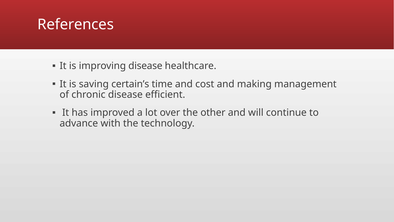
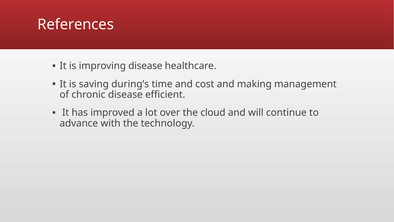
certain’s: certain’s -> during’s
other: other -> cloud
